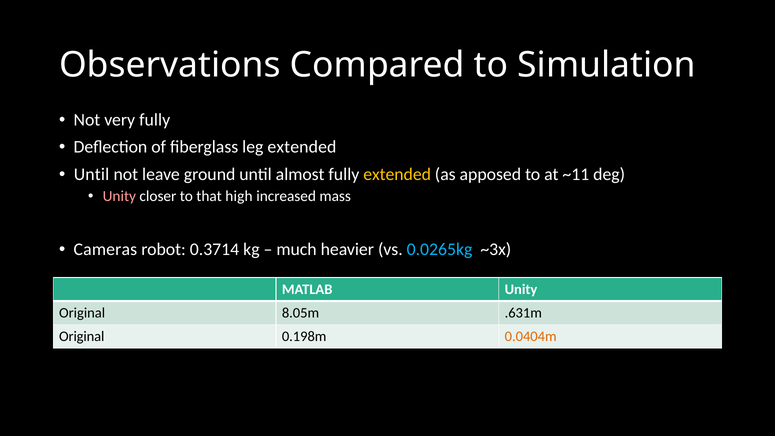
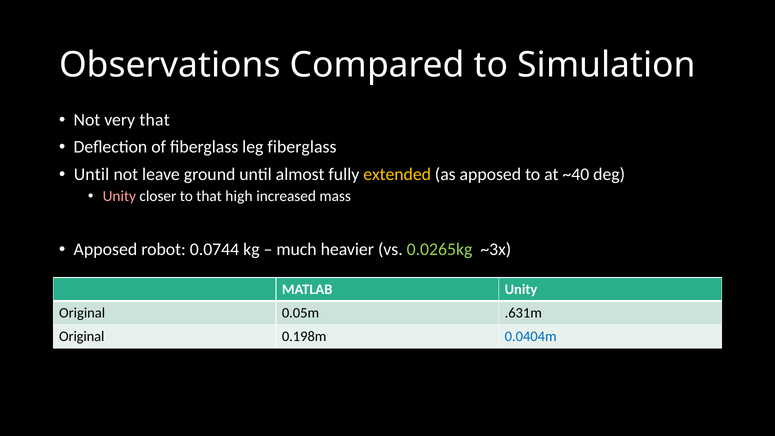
very fully: fully -> that
leg extended: extended -> fiberglass
~11: ~11 -> ~40
Cameras at (105, 249): Cameras -> Apposed
0.3714: 0.3714 -> 0.0744
0.0265kg colour: light blue -> light green
8.05m: 8.05m -> 0.05m
0.0404m colour: orange -> blue
